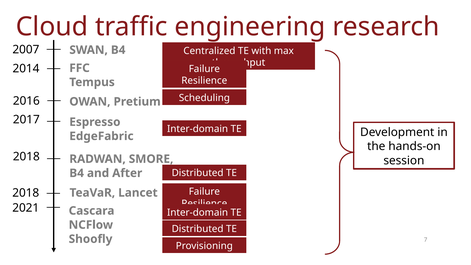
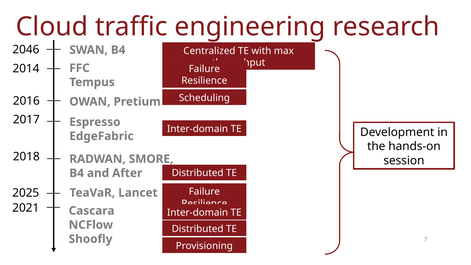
2007: 2007 -> 2046
2018 at (26, 193): 2018 -> 2025
